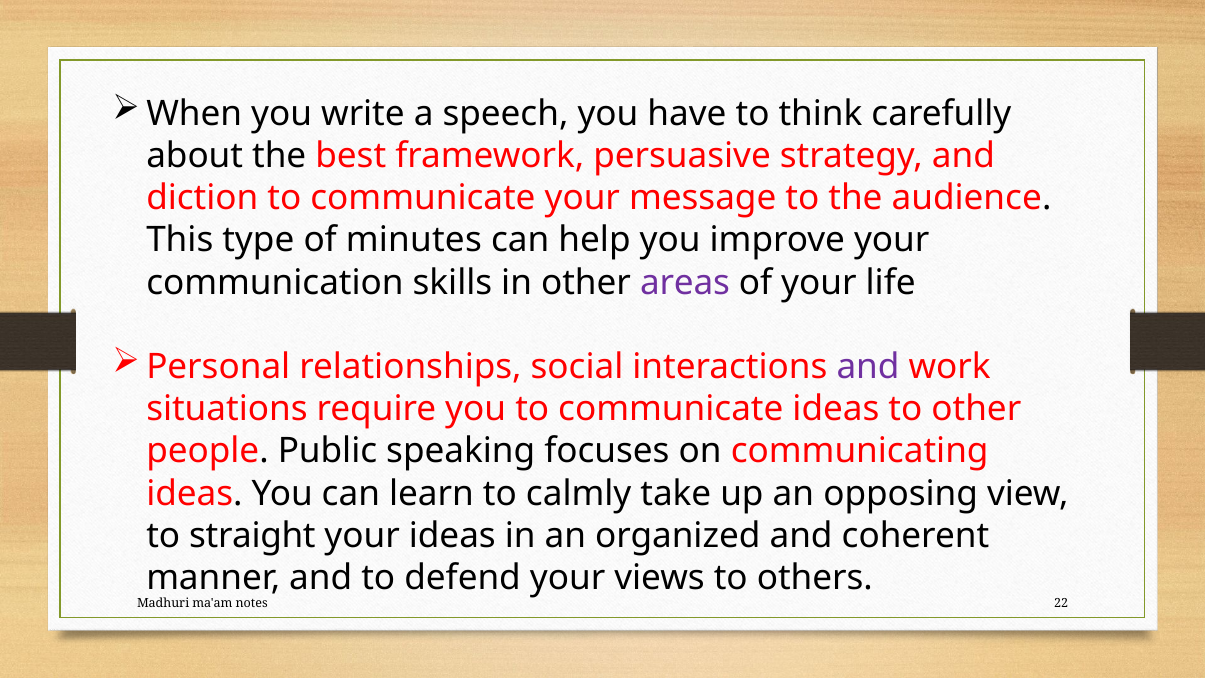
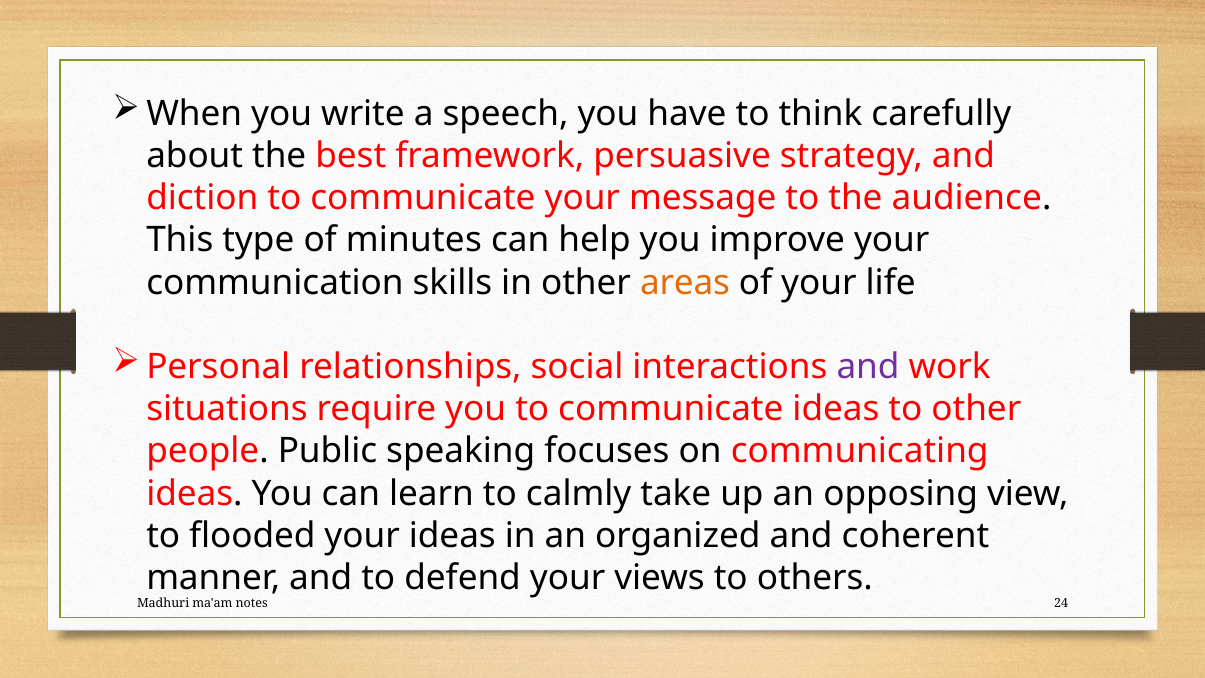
areas colour: purple -> orange
straight: straight -> flooded
22: 22 -> 24
